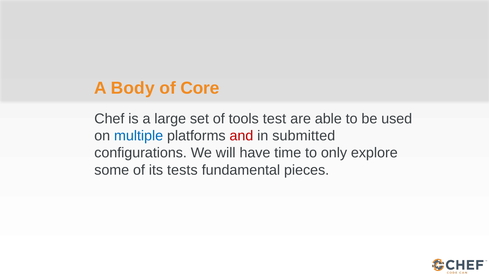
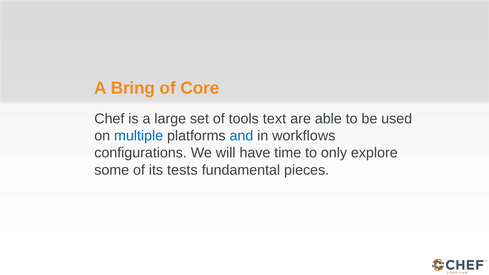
Body: Body -> Bring
test: test -> text
and colour: red -> blue
submitted: submitted -> workflows
